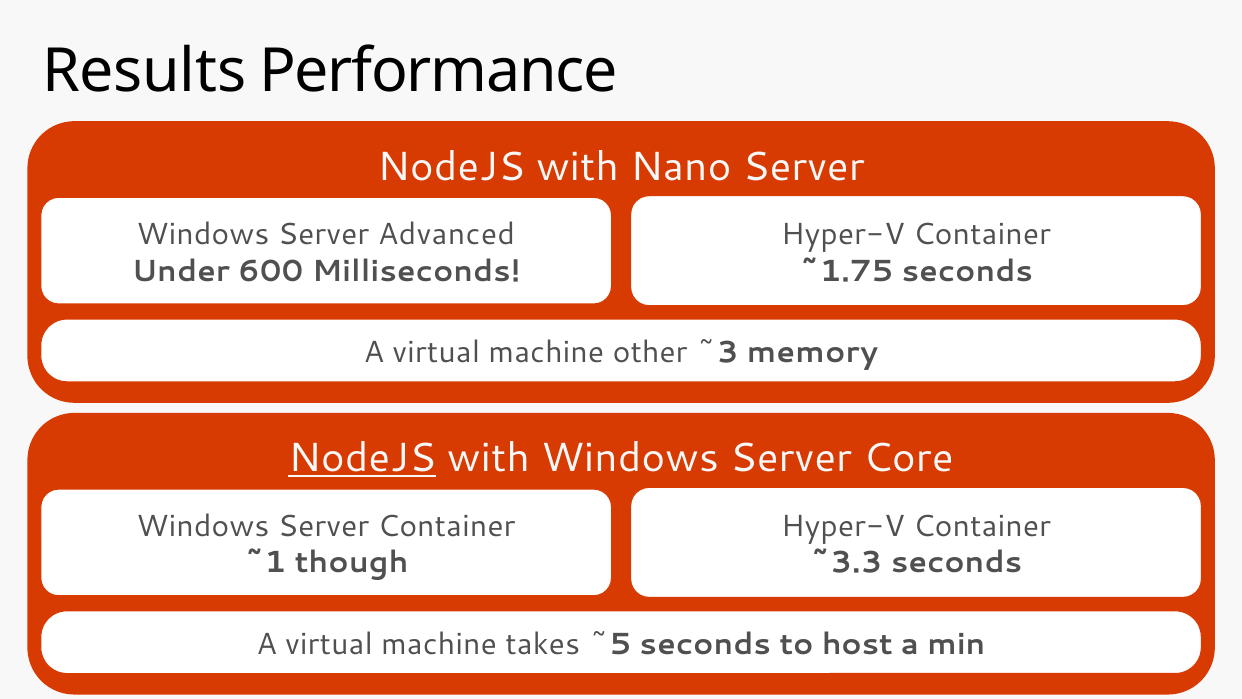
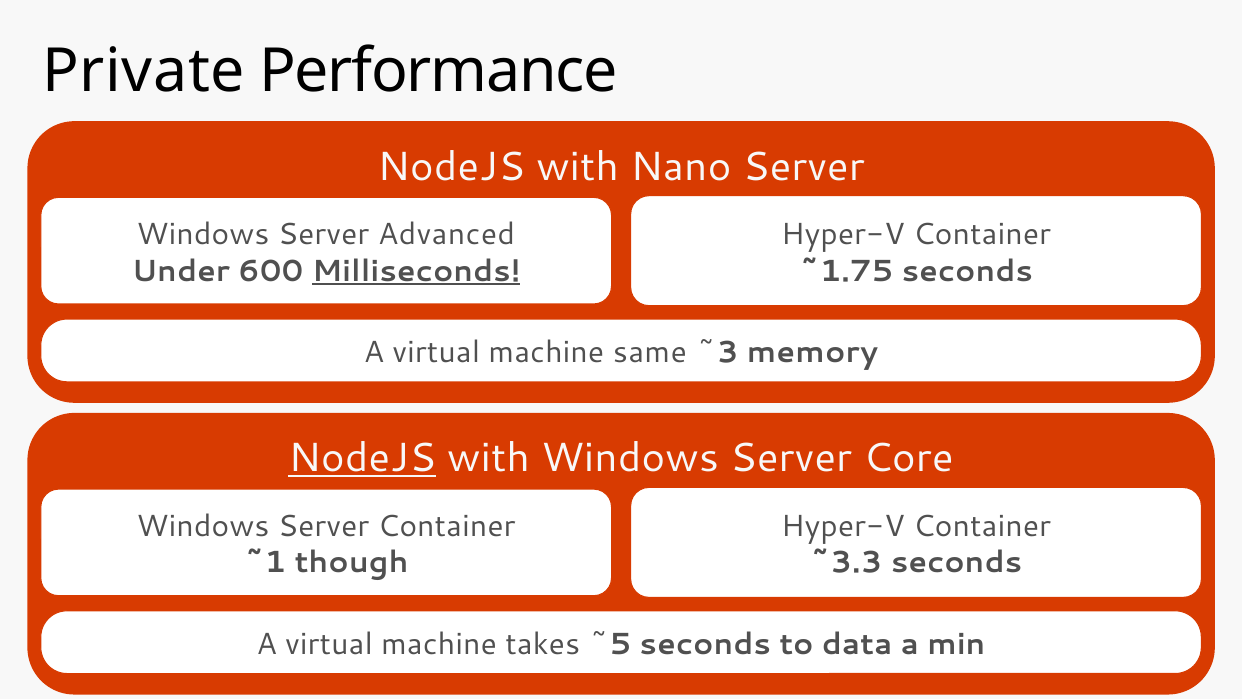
Results: Results -> Private
Milliseconds underline: none -> present
other: other -> same
host: host -> data
